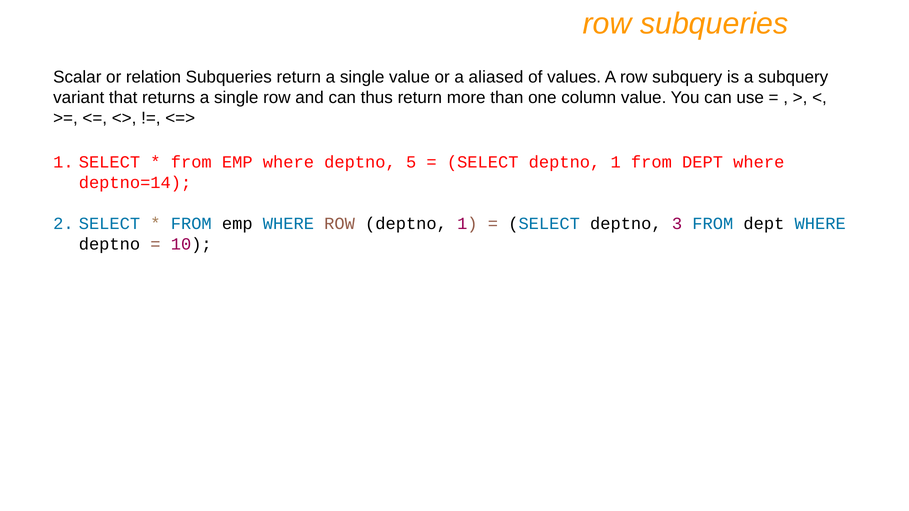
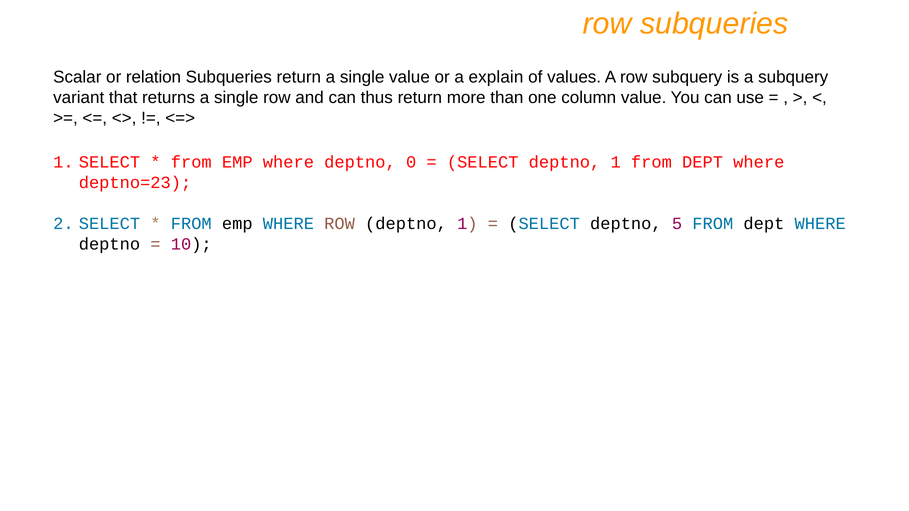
aliased: aliased -> explain
5: 5 -> 0
deptno=14: deptno=14 -> deptno=23
3: 3 -> 5
